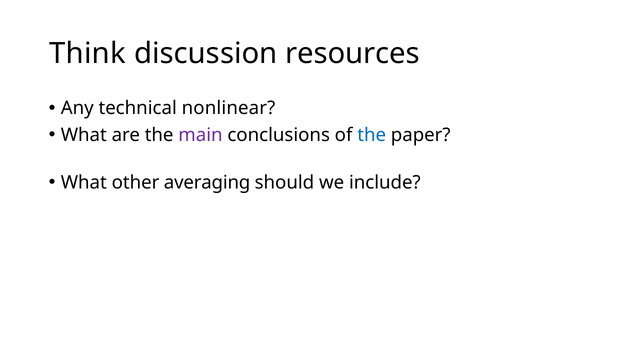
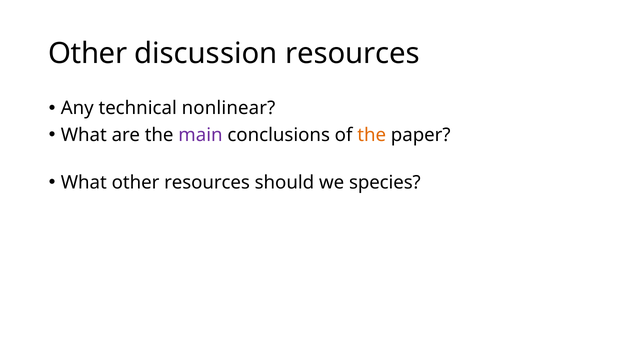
Think at (87, 54): Think -> Other
the at (372, 135) colour: blue -> orange
other averaging: averaging -> resources
include: include -> species
